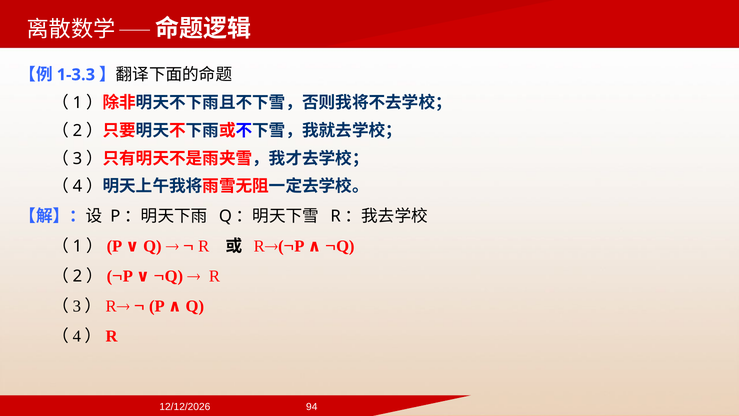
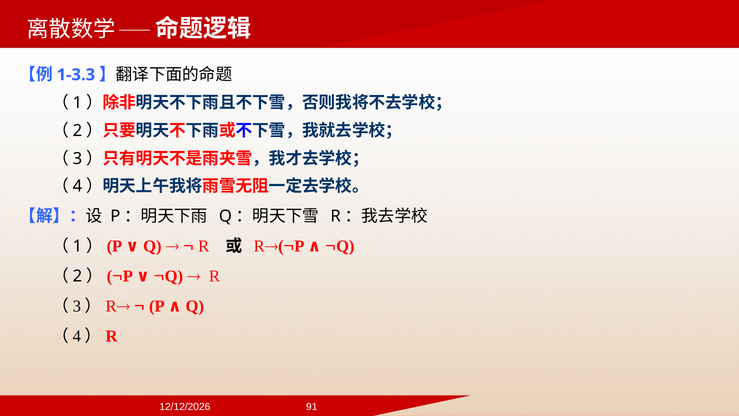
94: 94 -> 91
